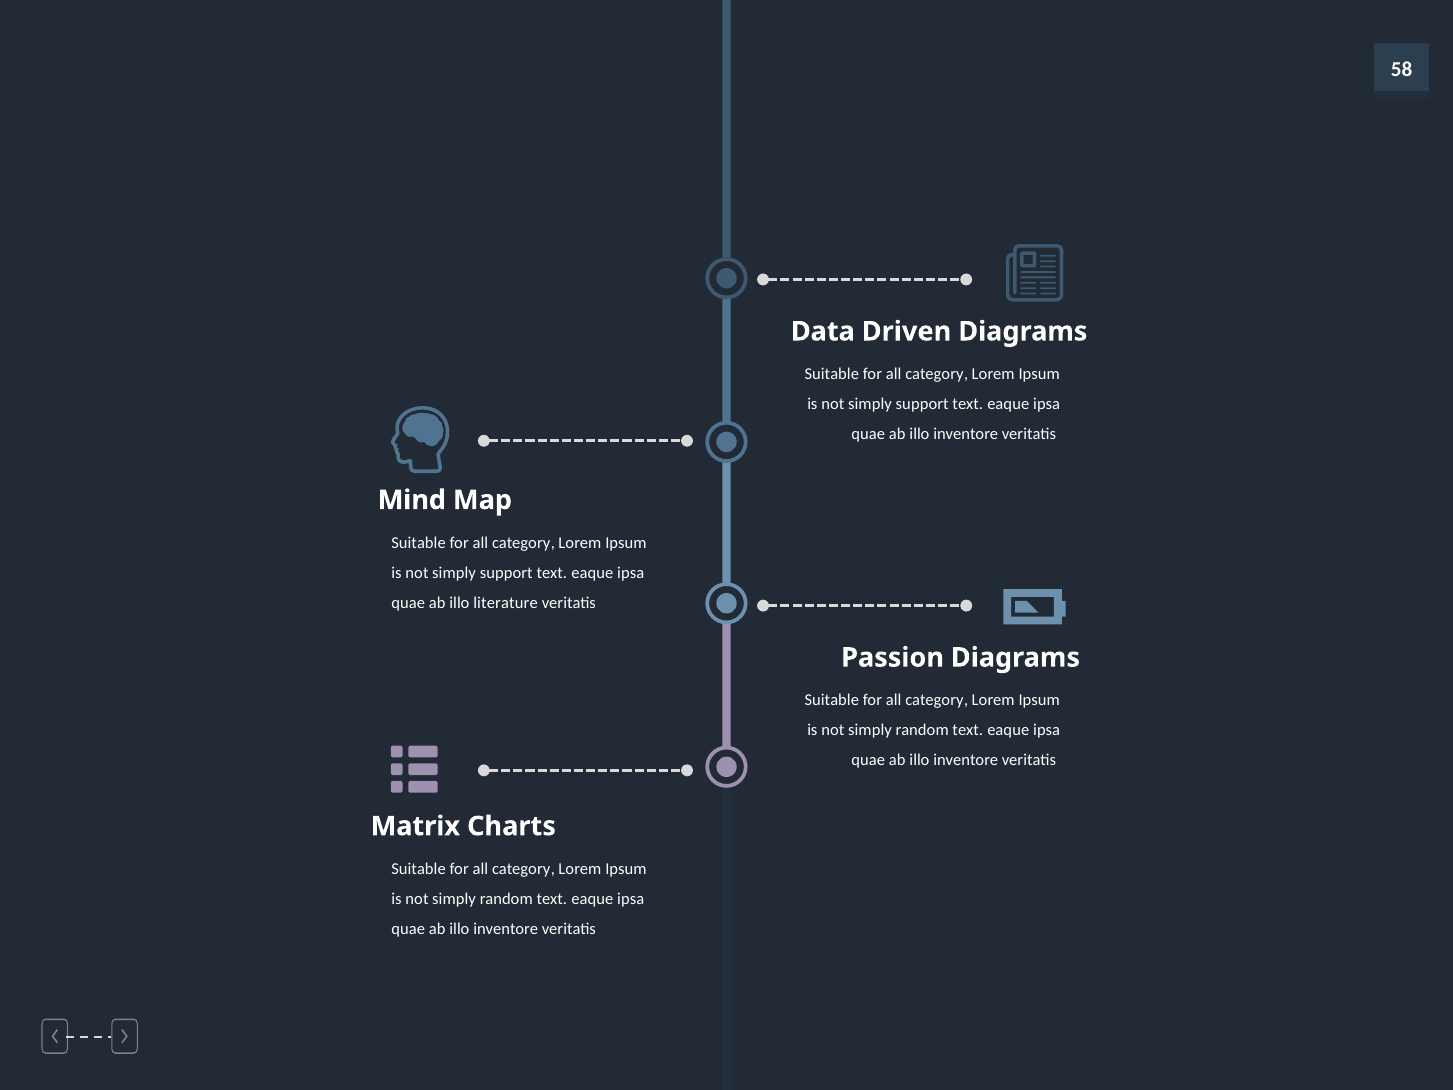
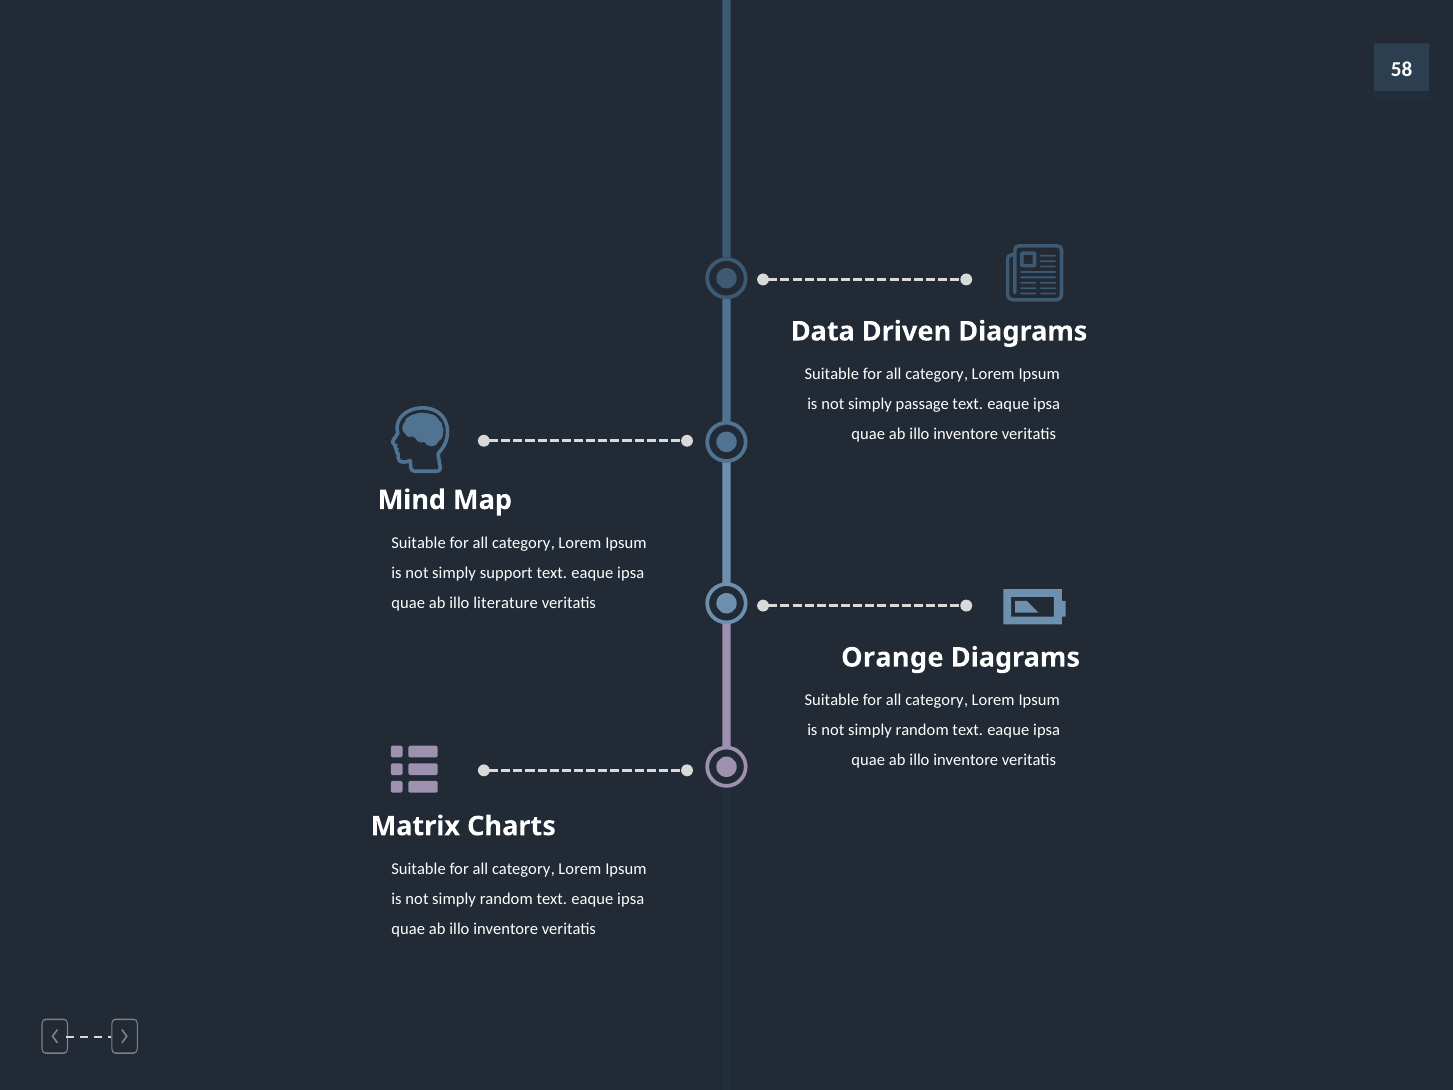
support at (922, 404): support -> passage
Passion: Passion -> Orange
